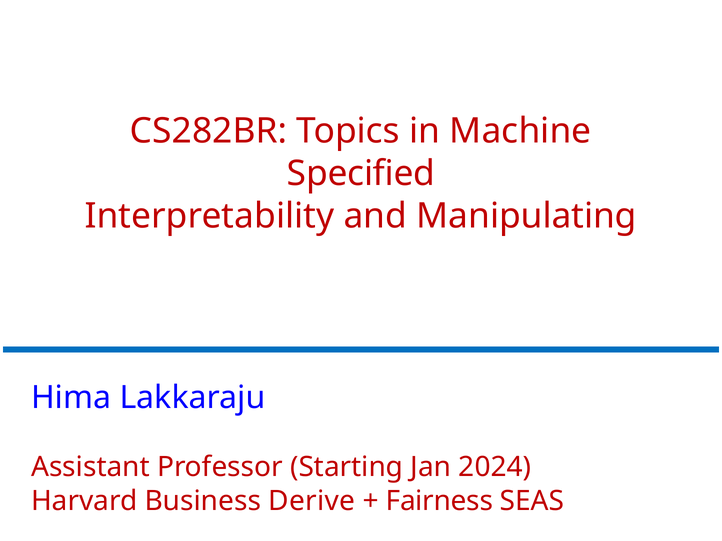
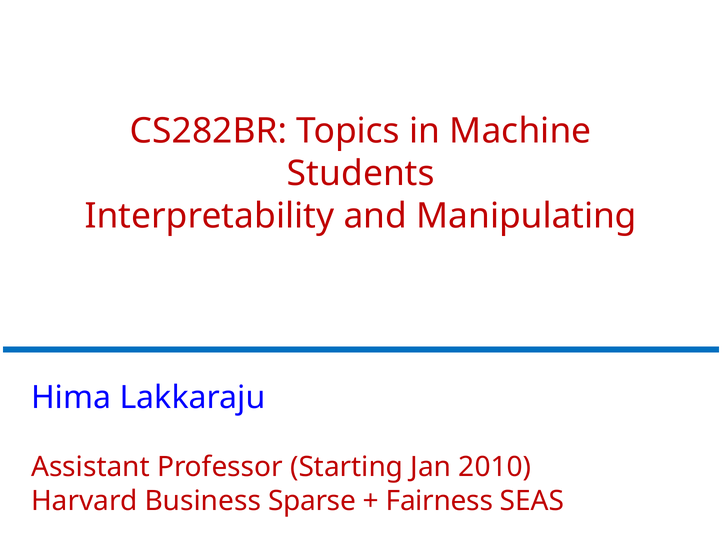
Specified: Specified -> Students
2024: 2024 -> 2010
Derive: Derive -> Sparse
